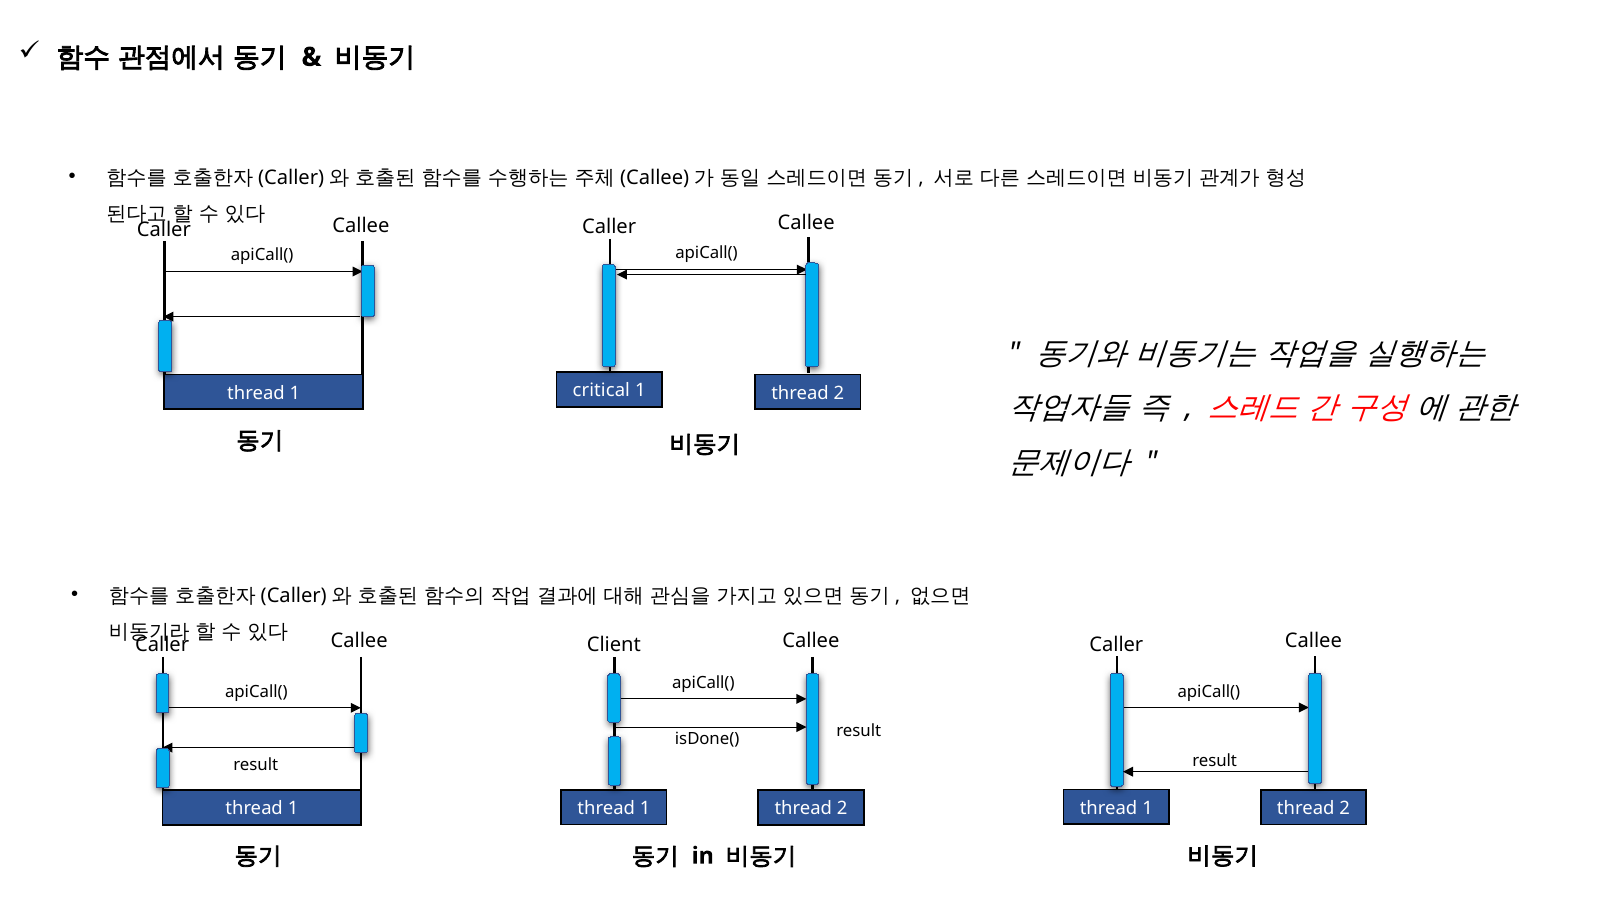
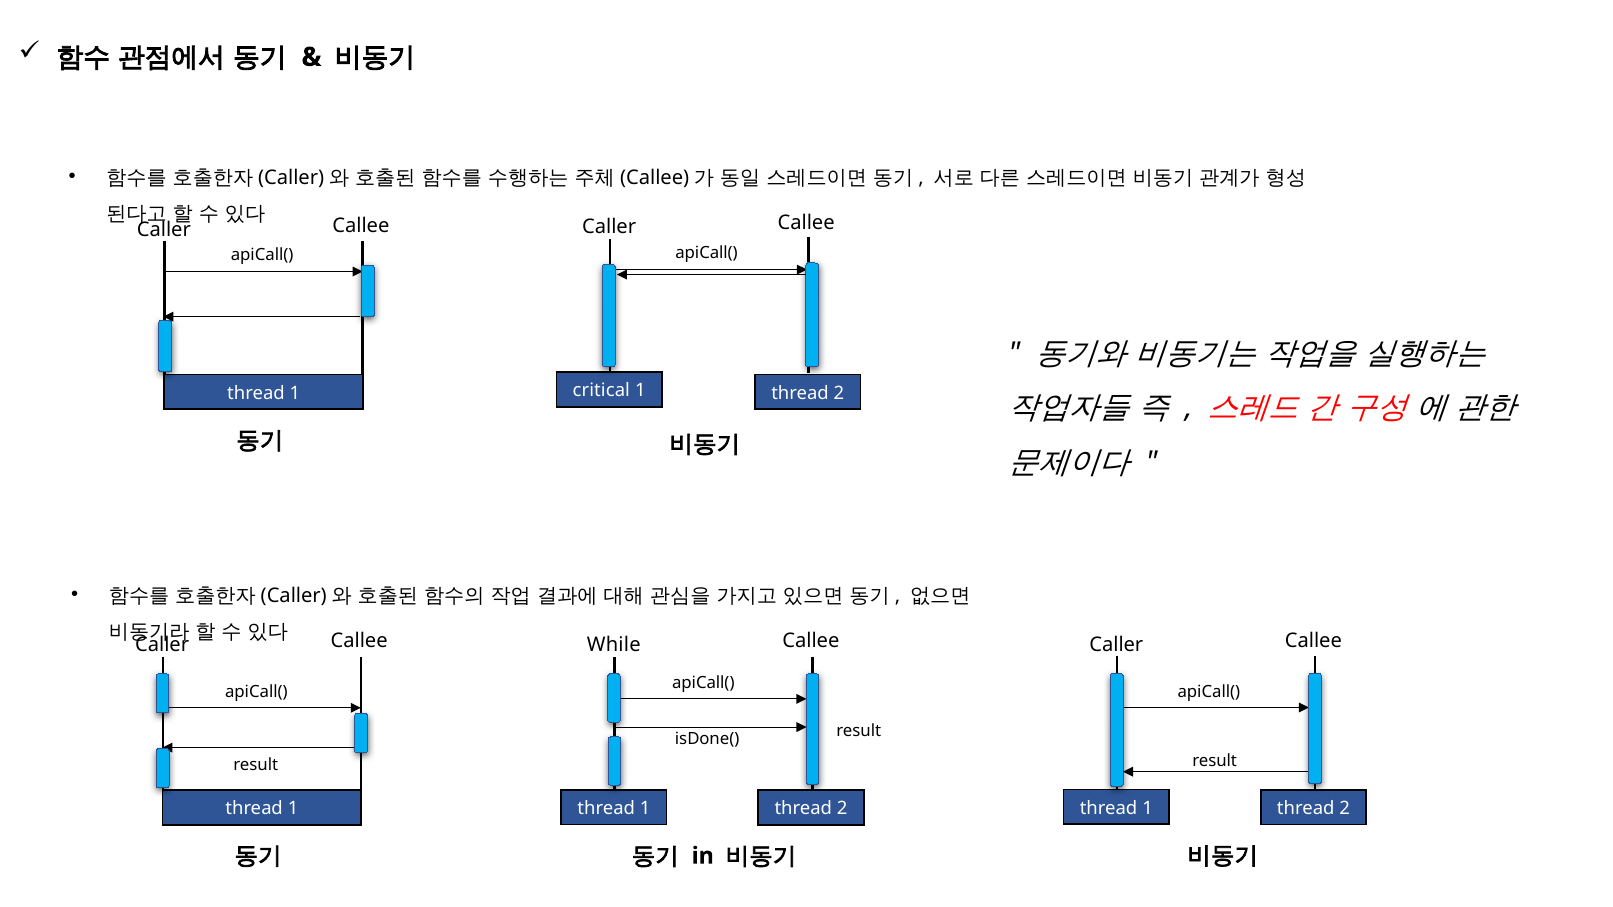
Client: Client -> While
